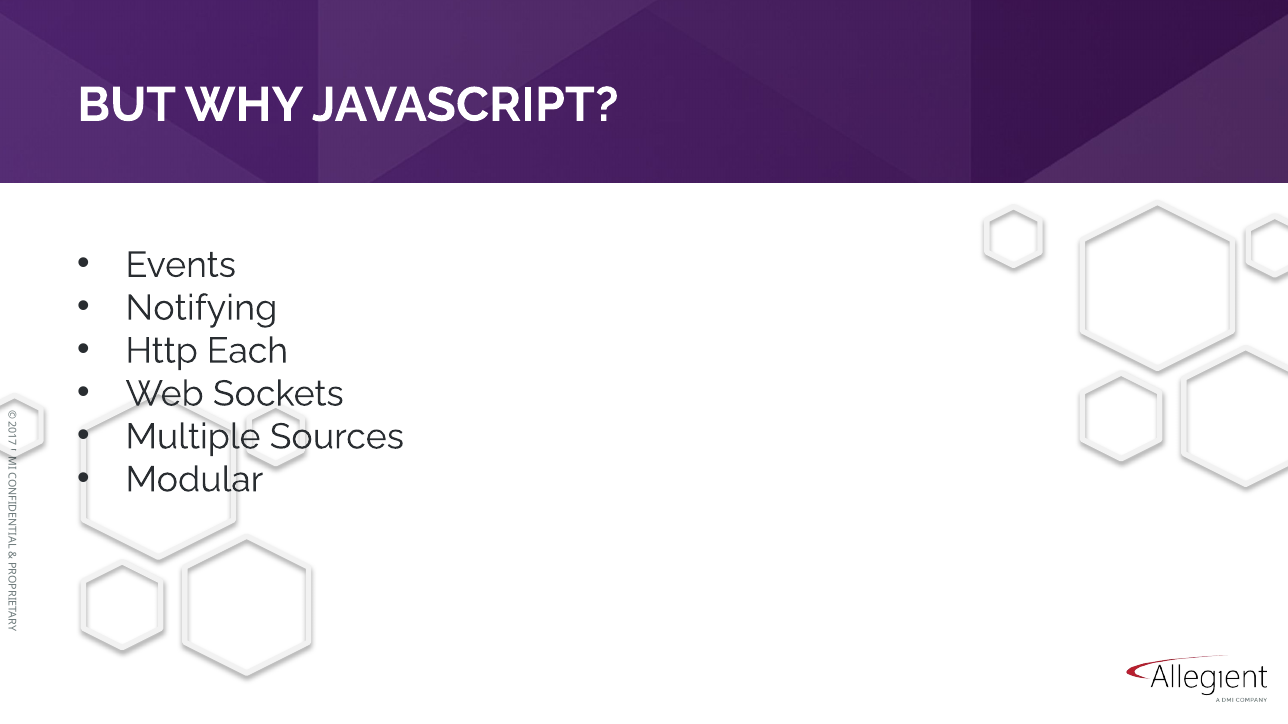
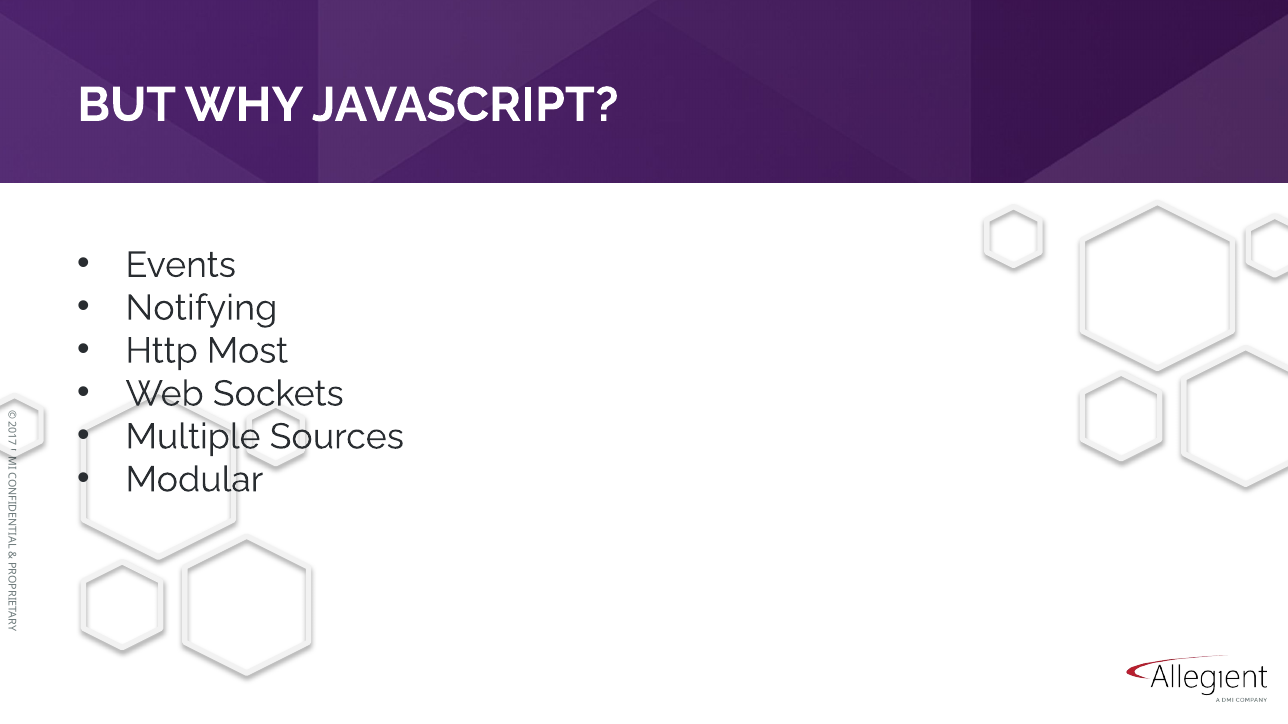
Each: Each -> Most
